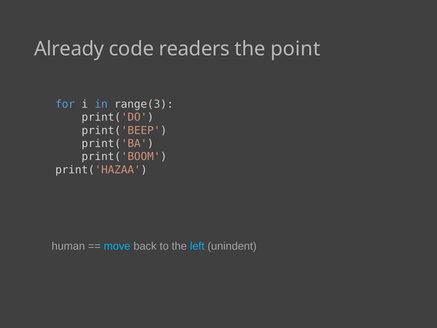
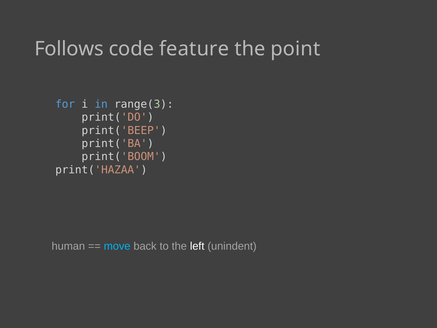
Already: Already -> Follows
readers: readers -> feature
left colour: light blue -> white
